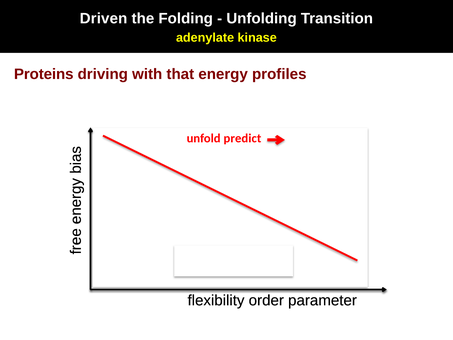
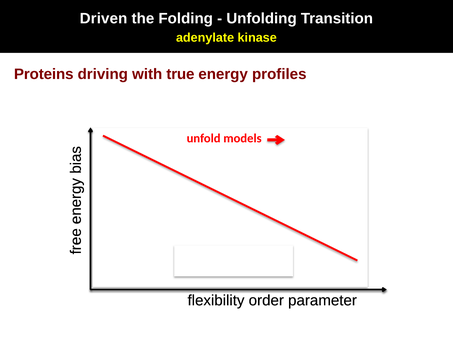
that: that -> true
predict: predict -> models
